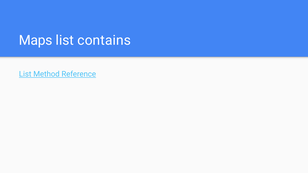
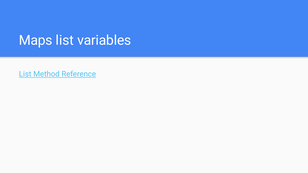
contains: contains -> variables
